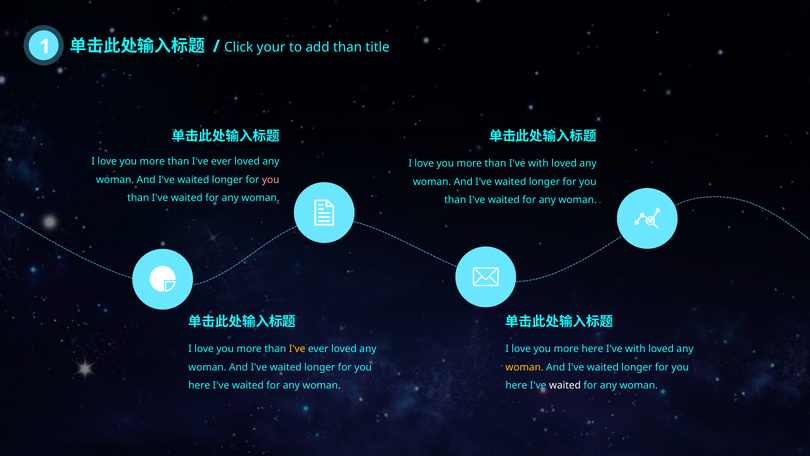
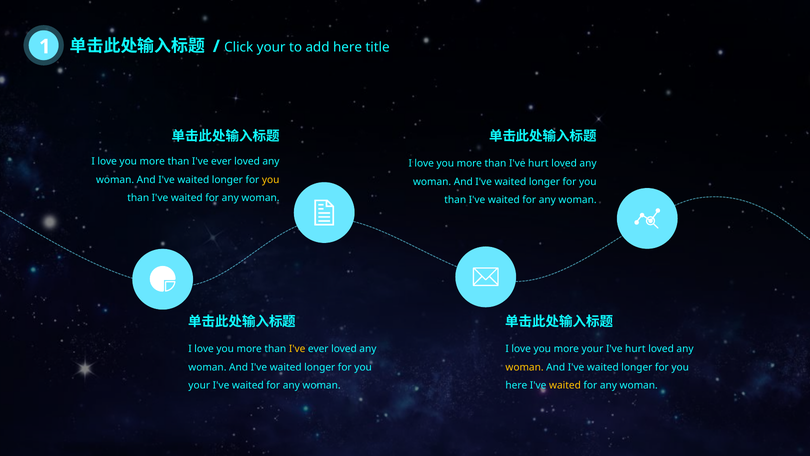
add than: than -> here
than I've with: with -> hurt
you at (271, 180) colour: pink -> yellow
more here: here -> your
with at (635, 349): with -> hurt
here at (199, 385): here -> your
waited at (565, 385) colour: white -> yellow
